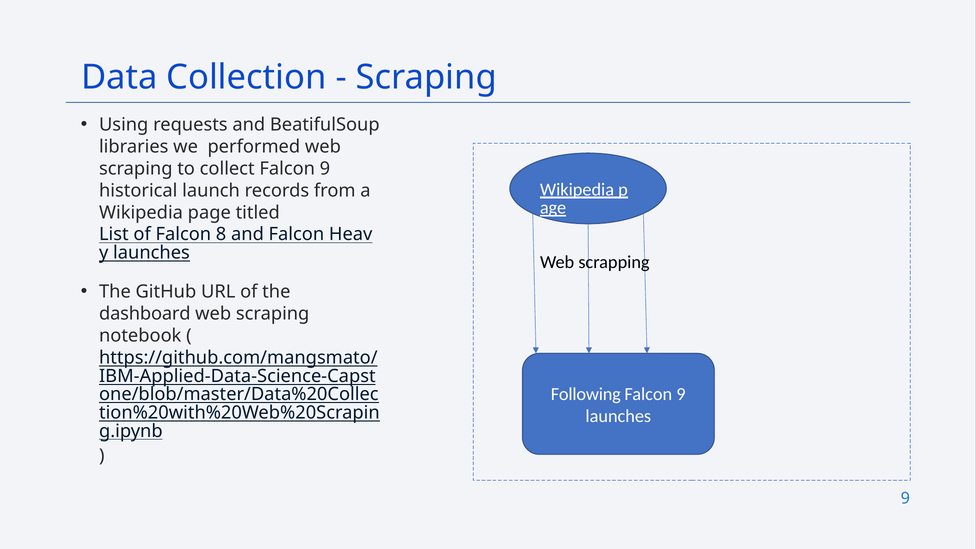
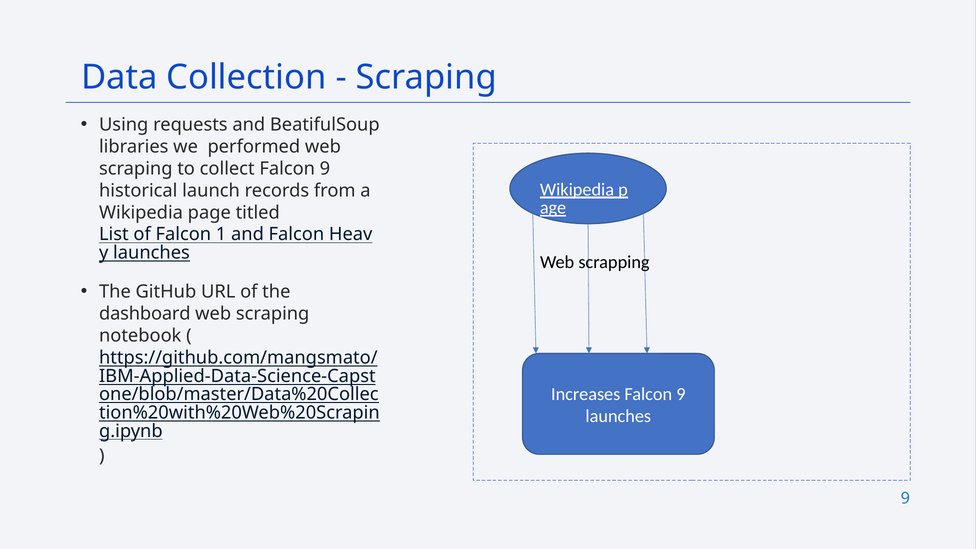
8: 8 -> 1
Following: Following -> Increases
